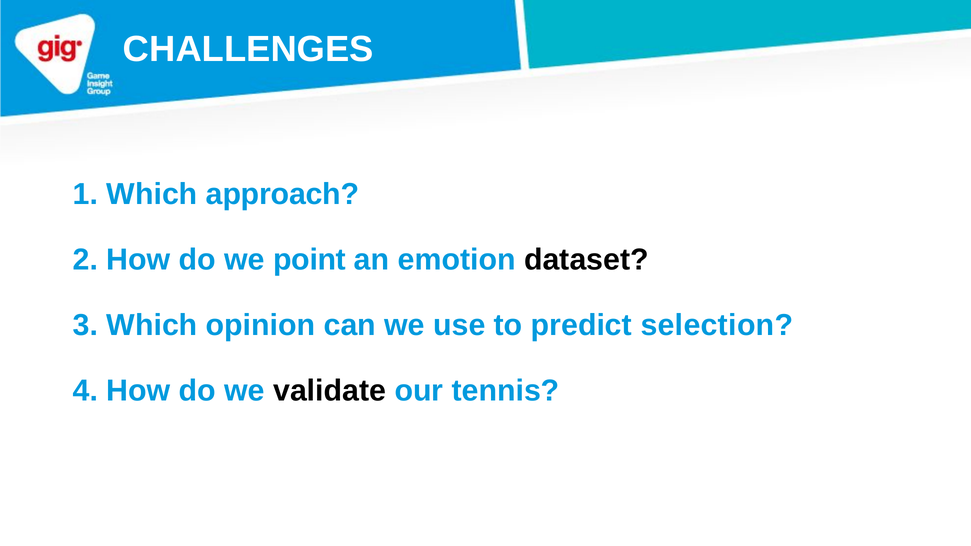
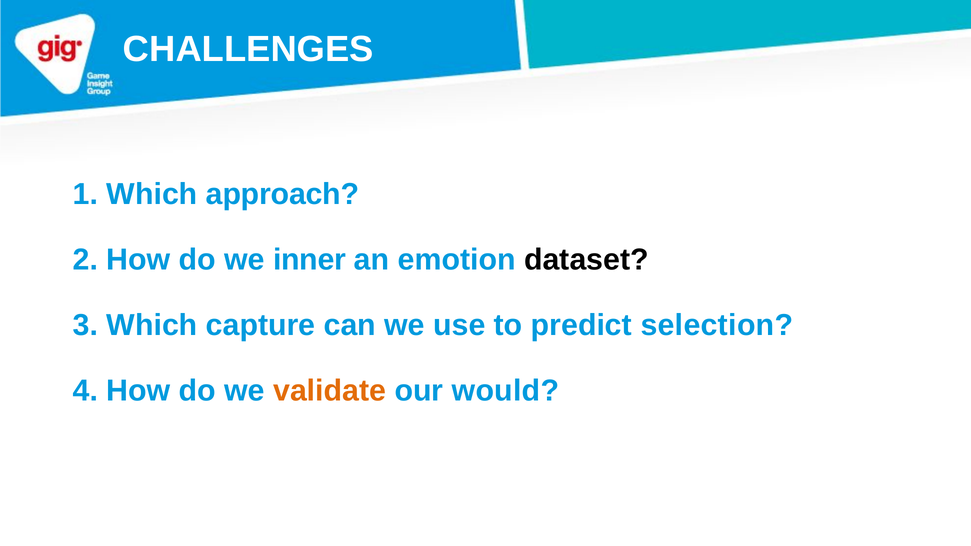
point: point -> inner
opinion: opinion -> capture
validate colour: black -> orange
tennis: tennis -> would
